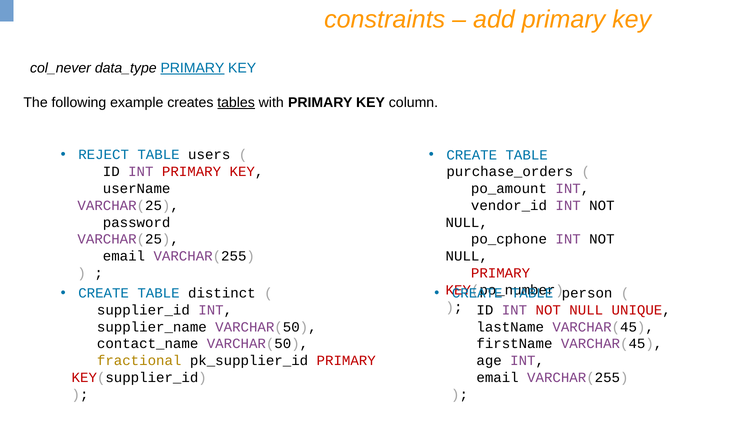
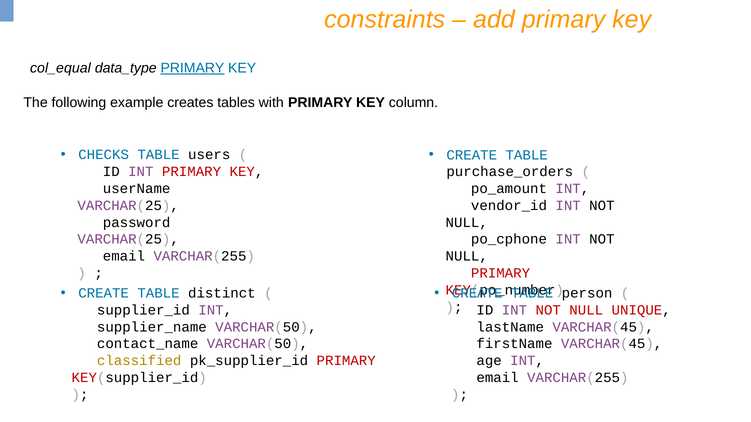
col_never: col_never -> col_equal
tables underline: present -> none
REJECT: REJECT -> CHECKS
fractional: fractional -> classified
